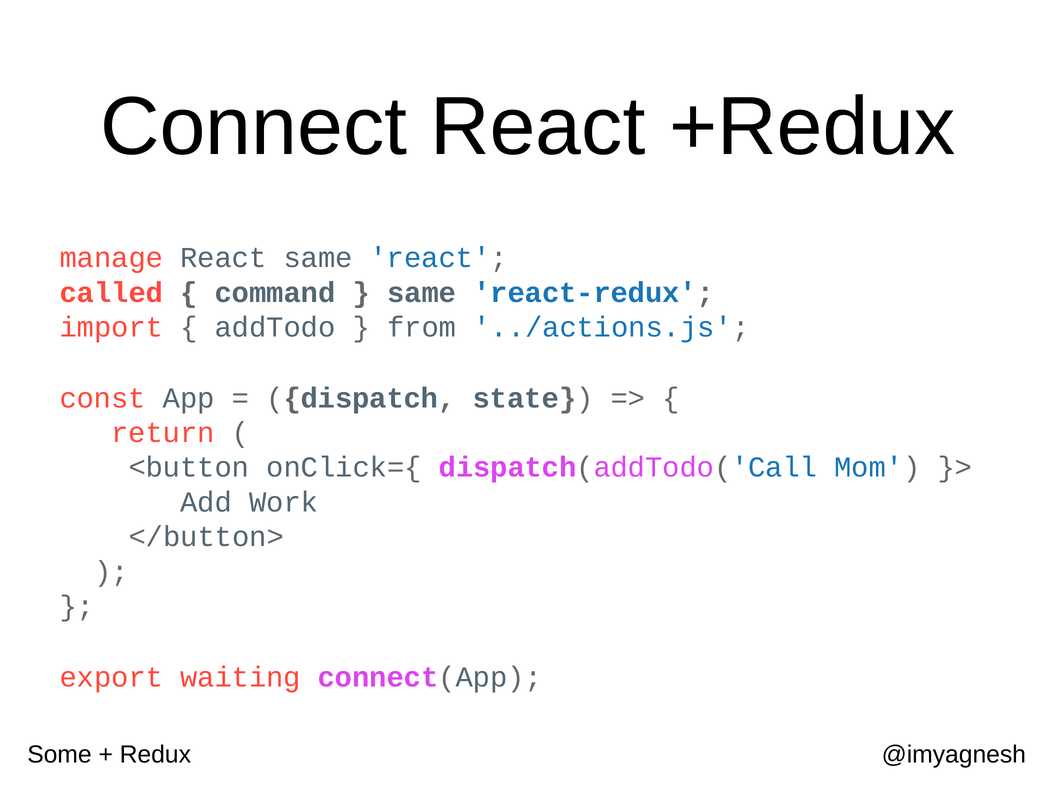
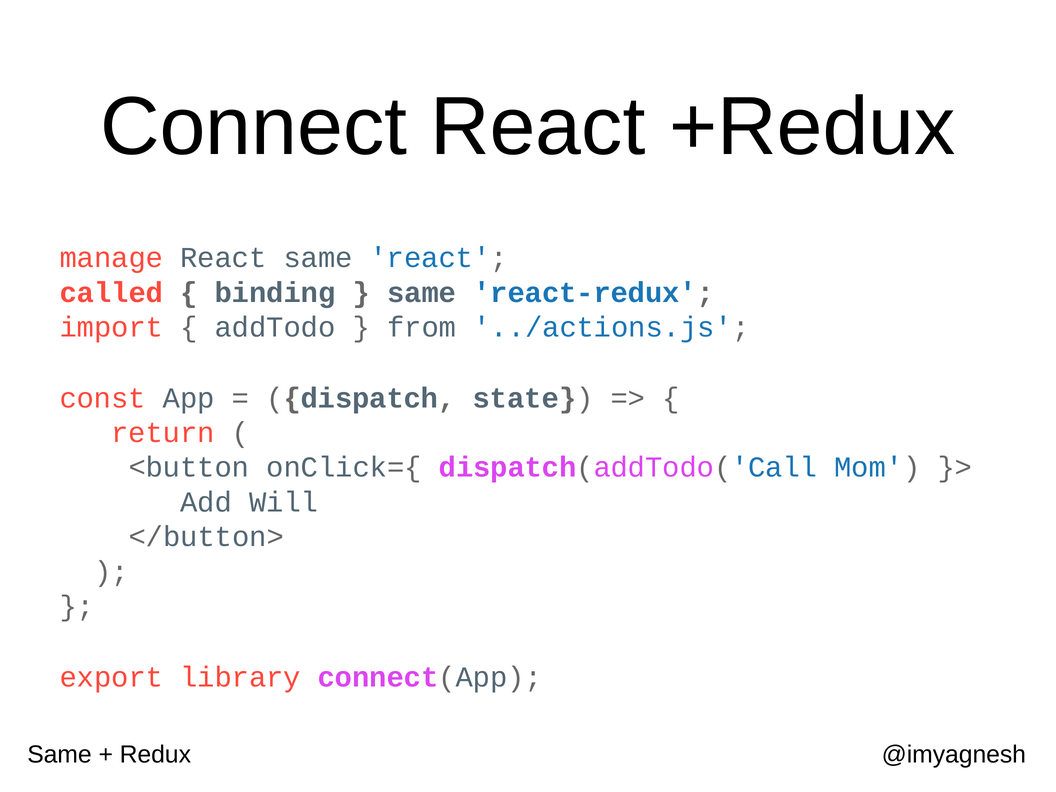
command: command -> binding
Work: Work -> Will
waiting: waiting -> library
Some at (59, 755): Some -> Same
